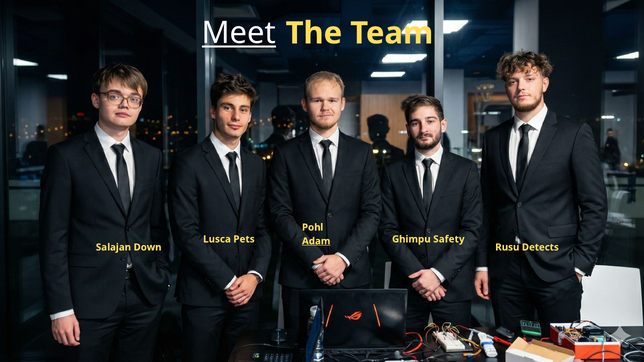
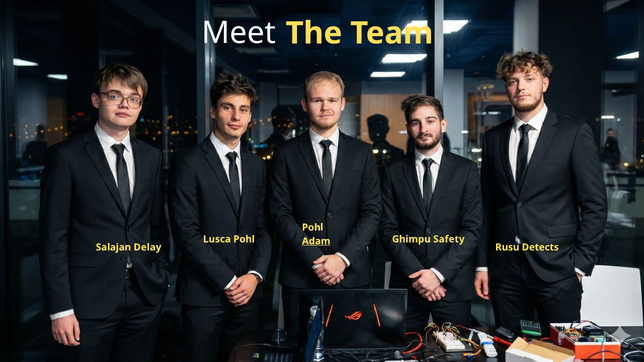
Meet underline: present -> none
Lusca Pets: Pets -> Pohl
Down: Down -> Delay
